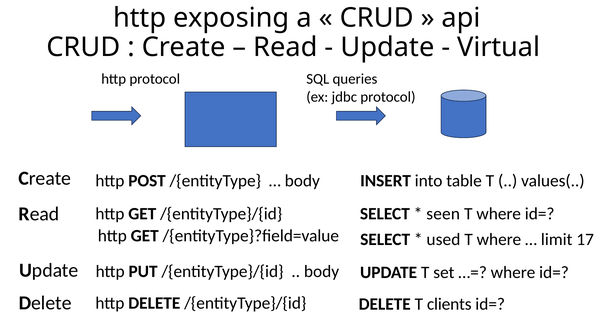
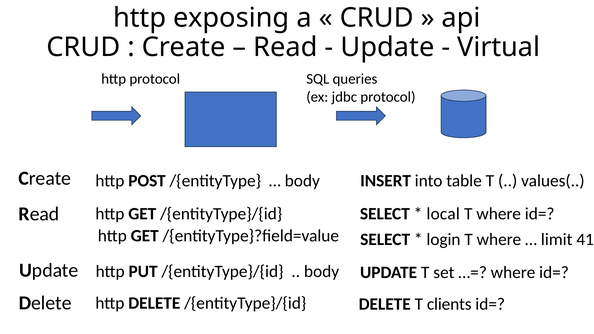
seen: seen -> local
used: used -> login
17: 17 -> 41
